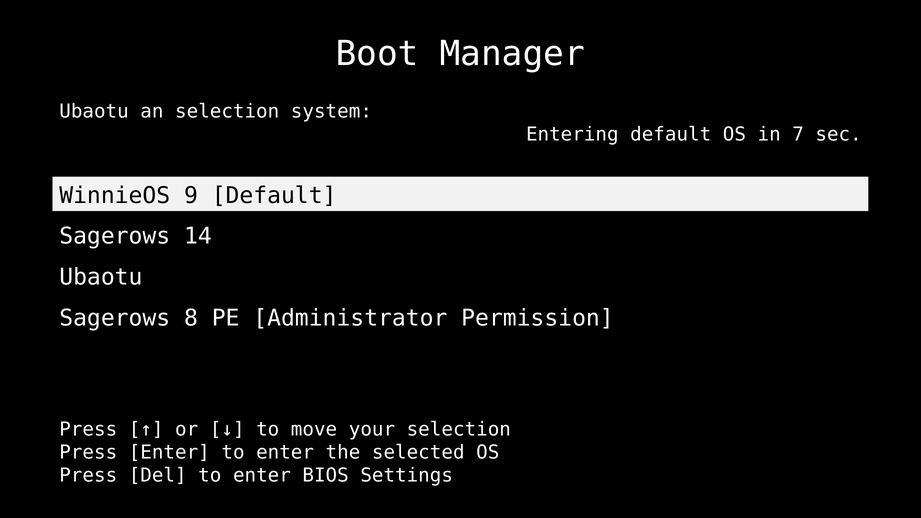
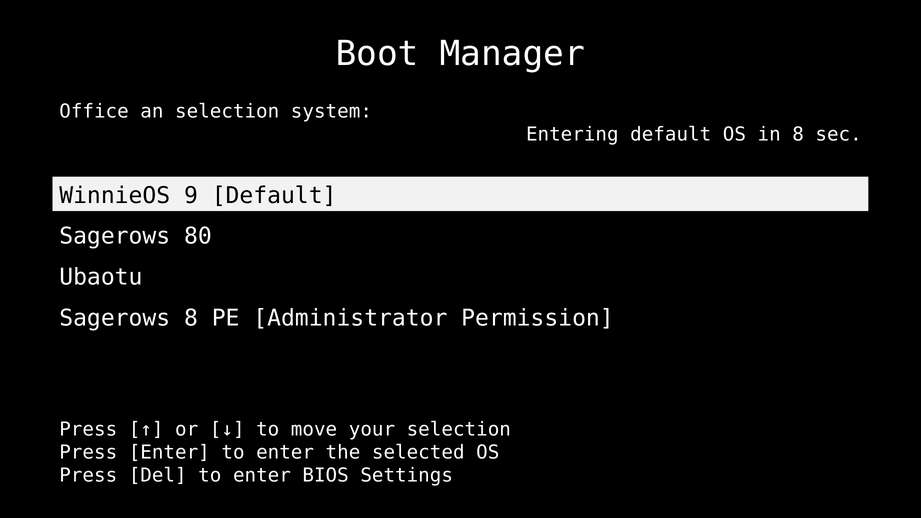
Ubaotu at (94, 111): Ubaotu -> Office
in 7: 7 -> 8
14: 14 -> 80
